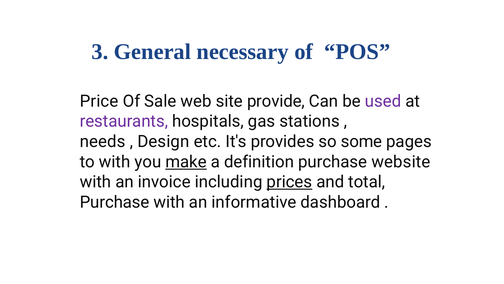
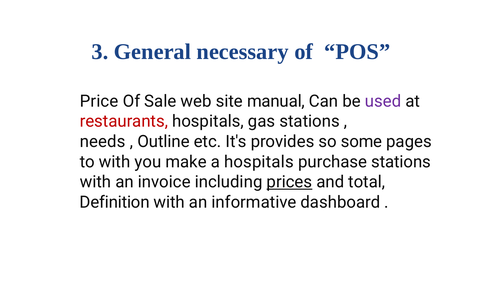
provide: provide -> manual
restaurants colour: purple -> red
Design: Design -> Outline
make underline: present -> none
a definition: definition -> hospitals
purchase website: website -> stations
Purchase at (115, 202): Purchase -> Definition
